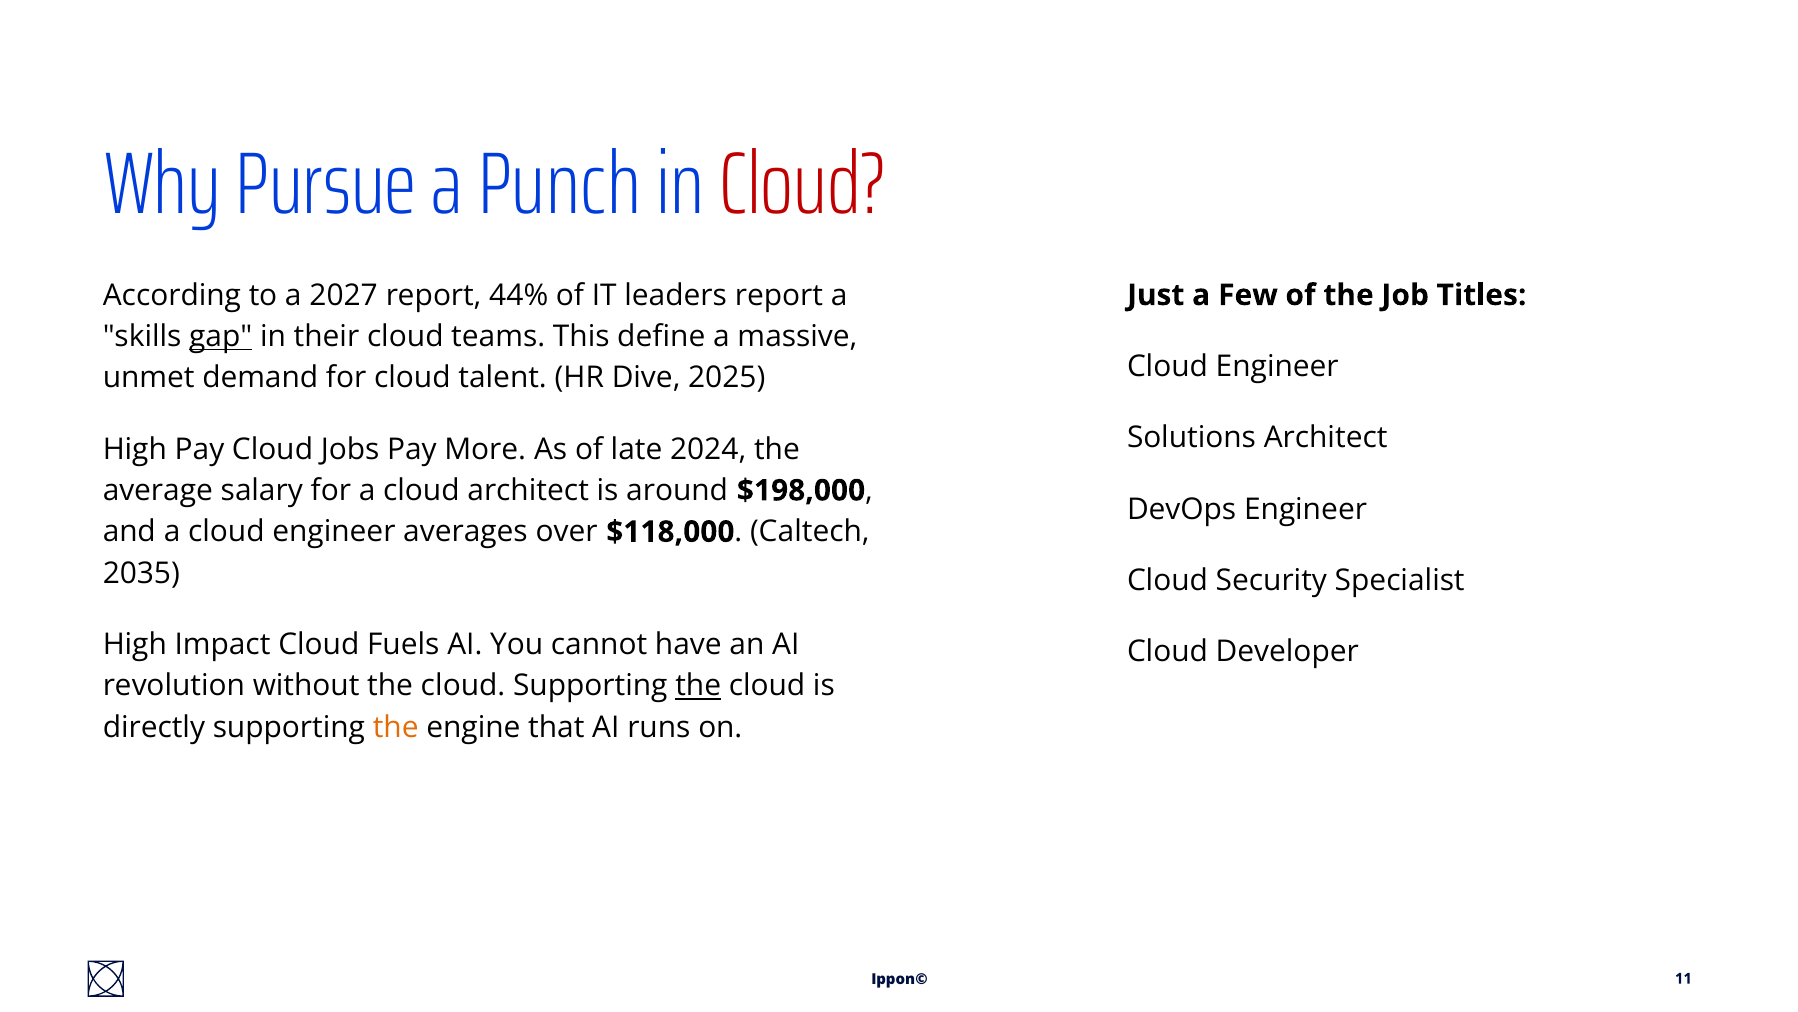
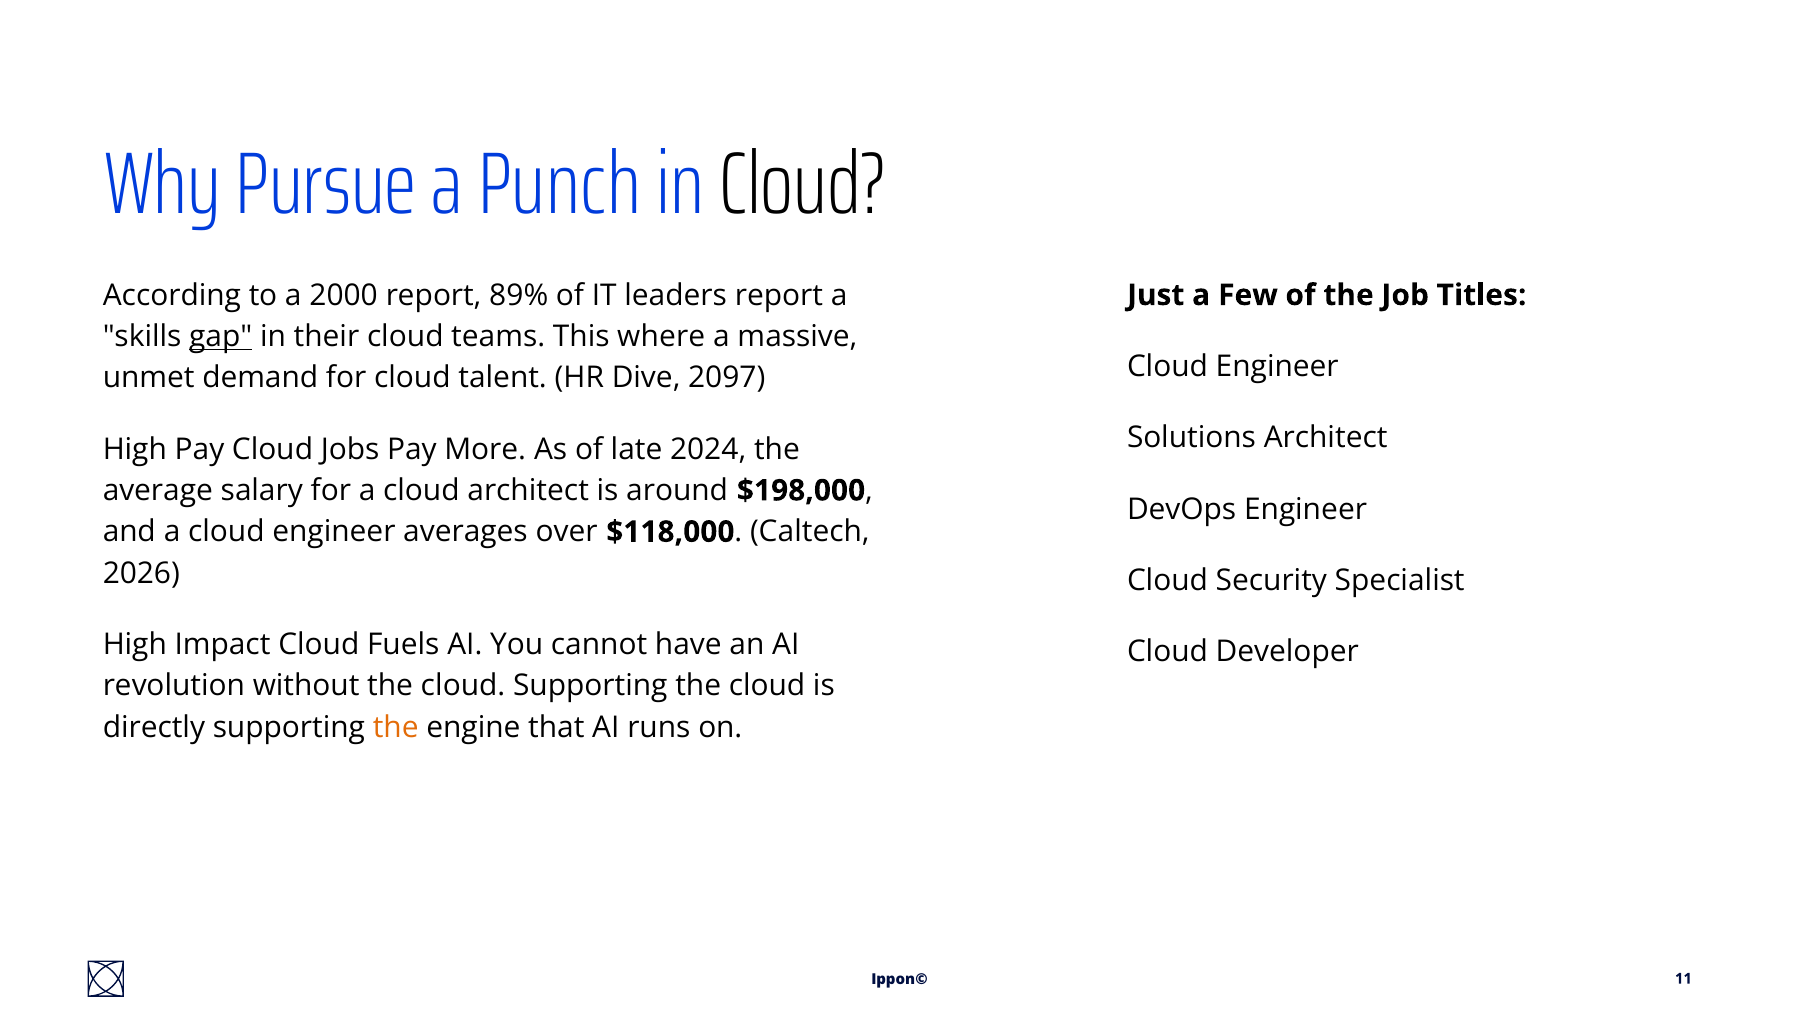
Cloud at (803, 185) colour: red -> black
2027: 2027 -> 2000
44%: 44% -> 89%
define: define -> where
2025: 2025 -> 2097
2035: 2035 -> 2026
the at (698, 686) underline: present -> none
